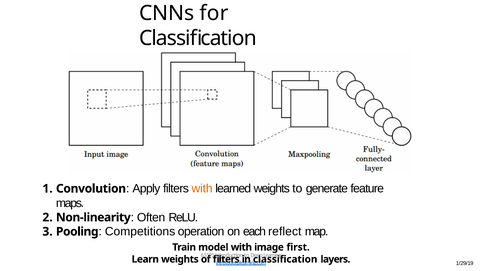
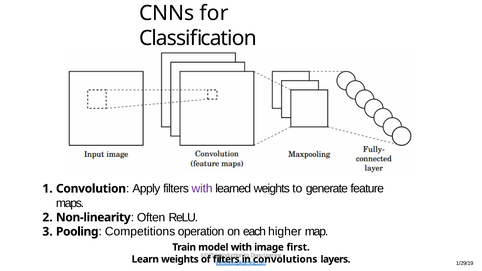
with at (202, 189) colour: orange -> purple
reflect: reflect -> higher
classification at (285, 259): classification -> convolutions
